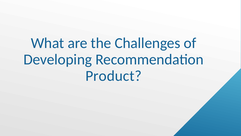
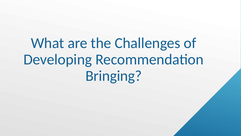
Product: Product -> Bringing
